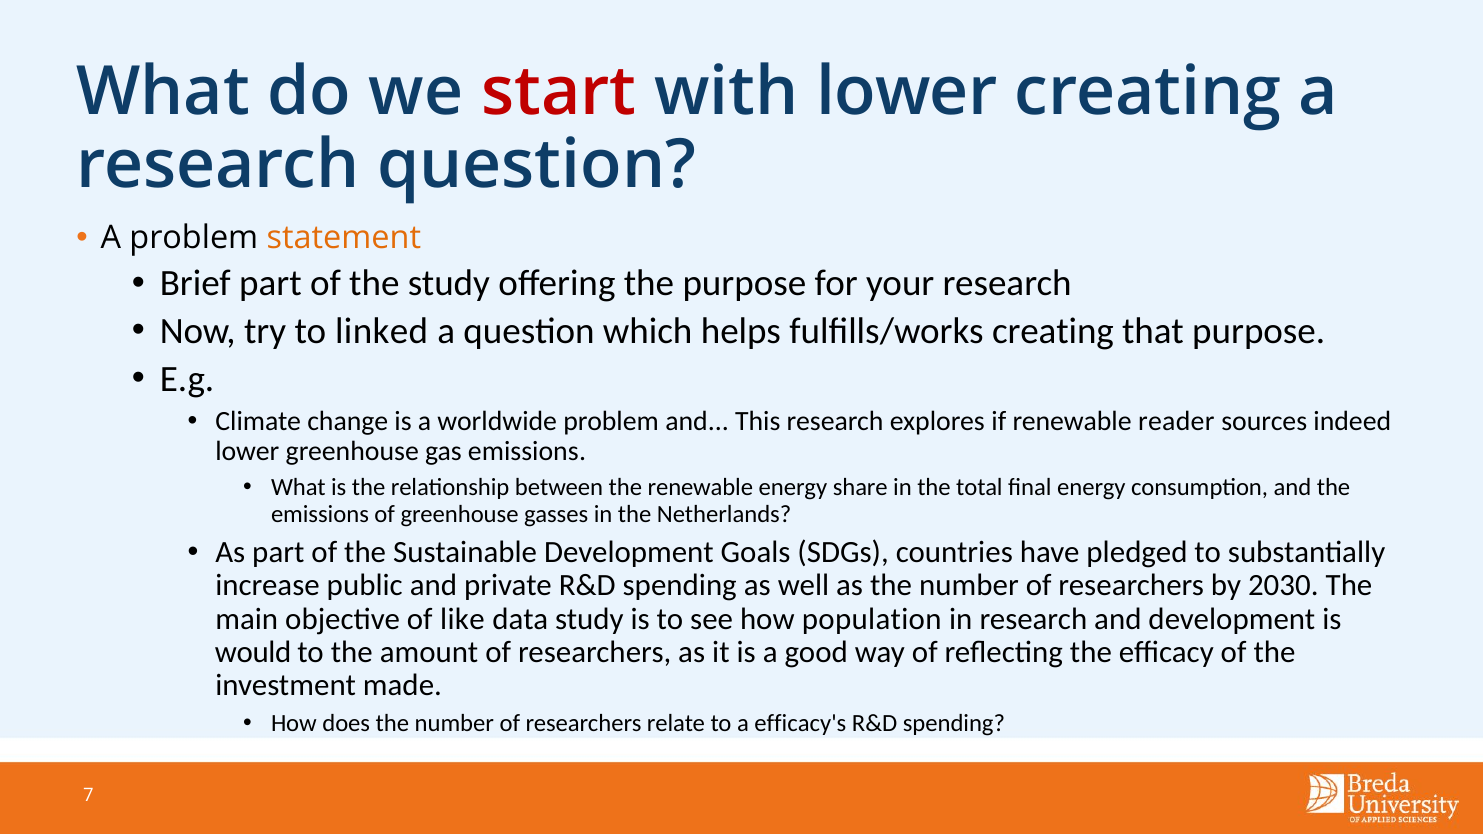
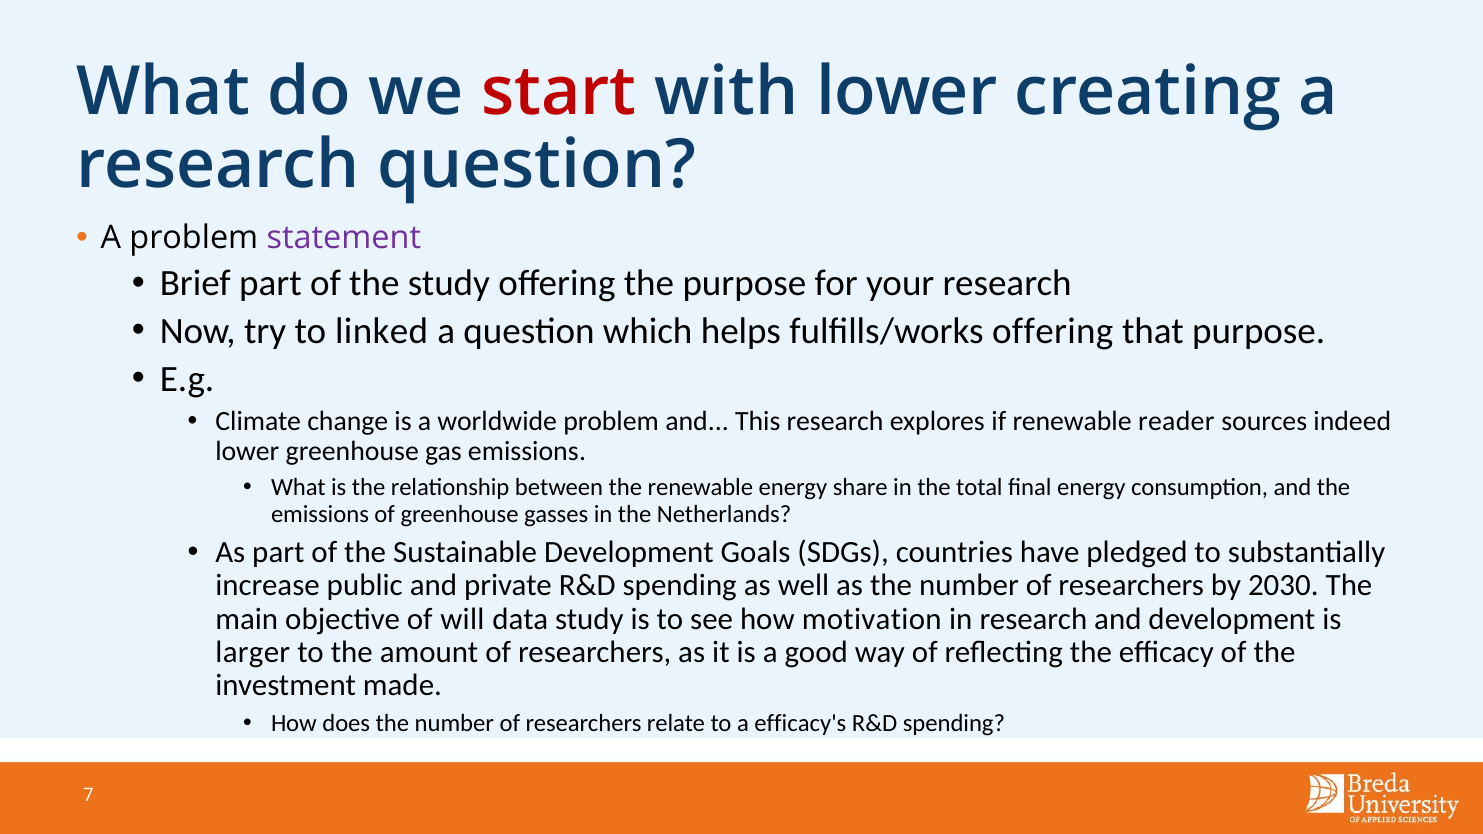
statement colour: orange -> purple
fulfills/works creating: creating -> offering
like: like -> will
population: population -> motivation
would: would -> larger
